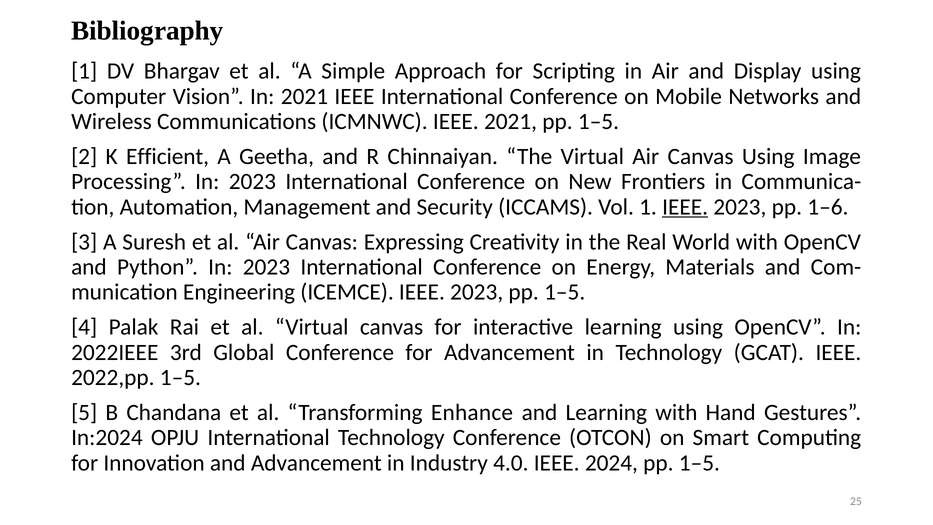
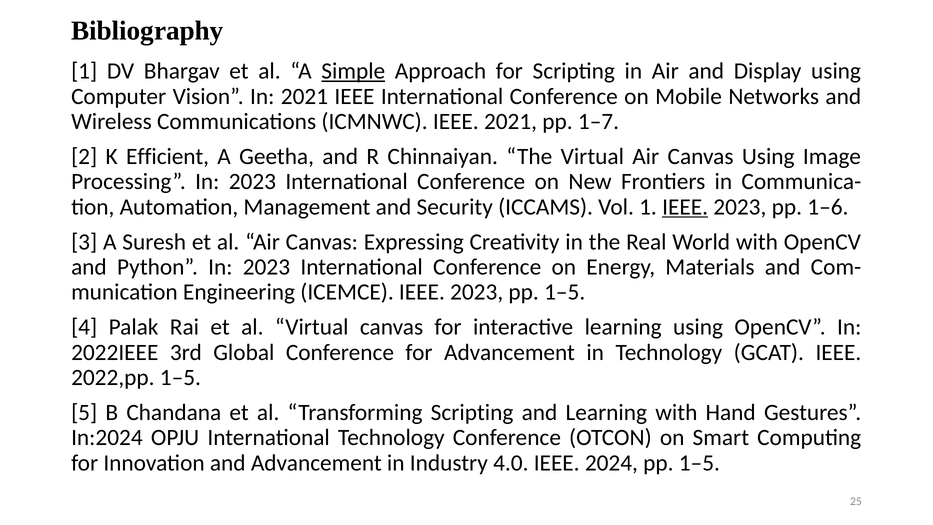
Simple underline: none -> present
2021 pp 1–5: 1–5 -> 1–7
Transforming Enhance: Enhance -> Scripting
